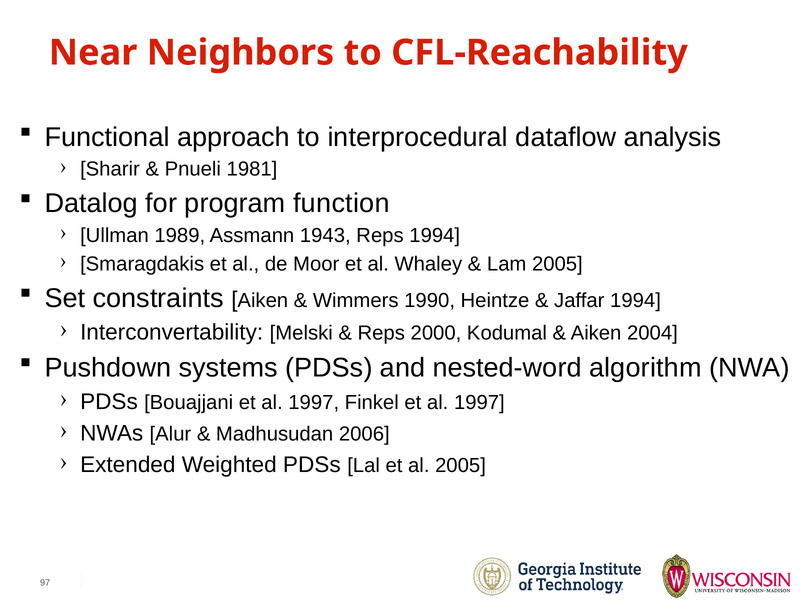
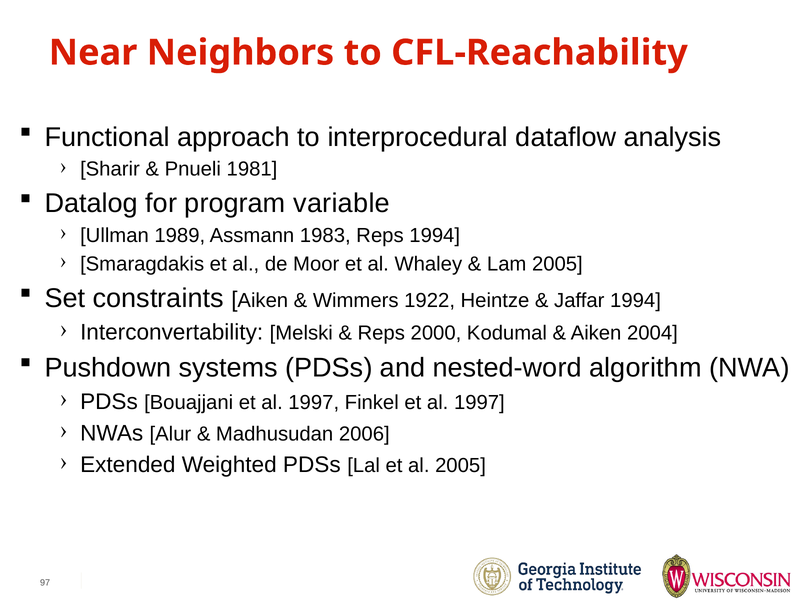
function: function -> variable
1943: 1943 -> 1983
1990: 1990 -> 1922
